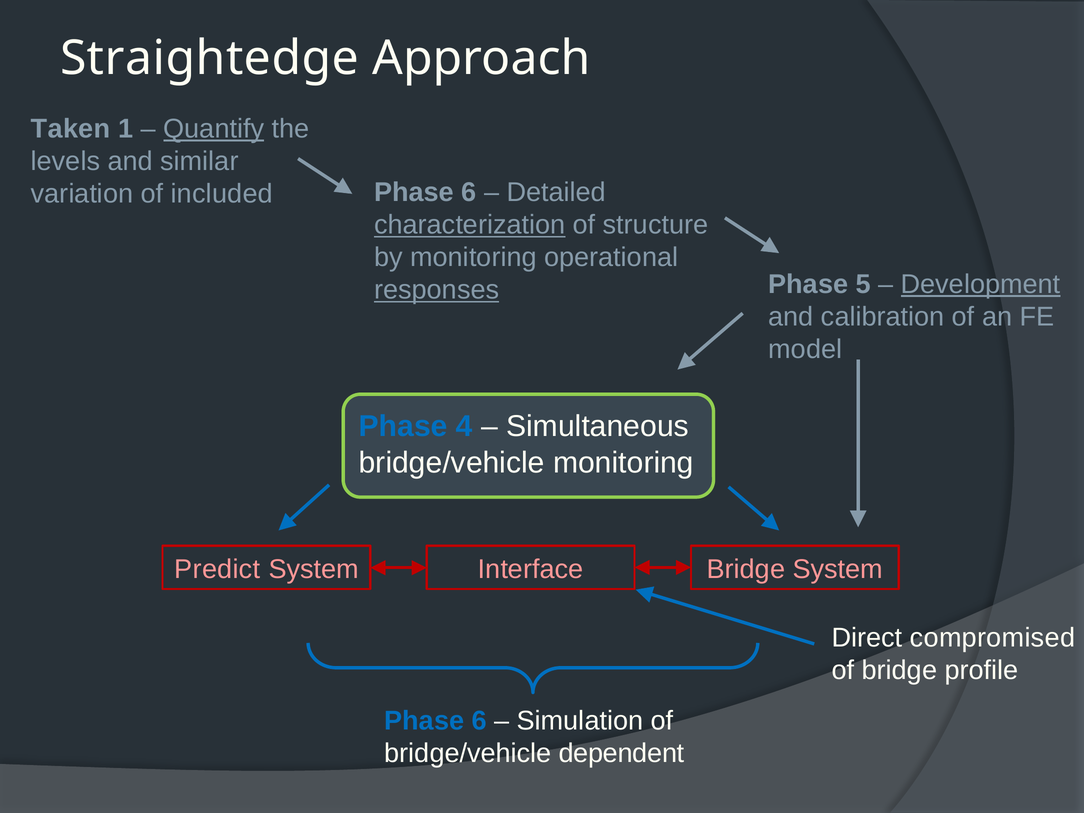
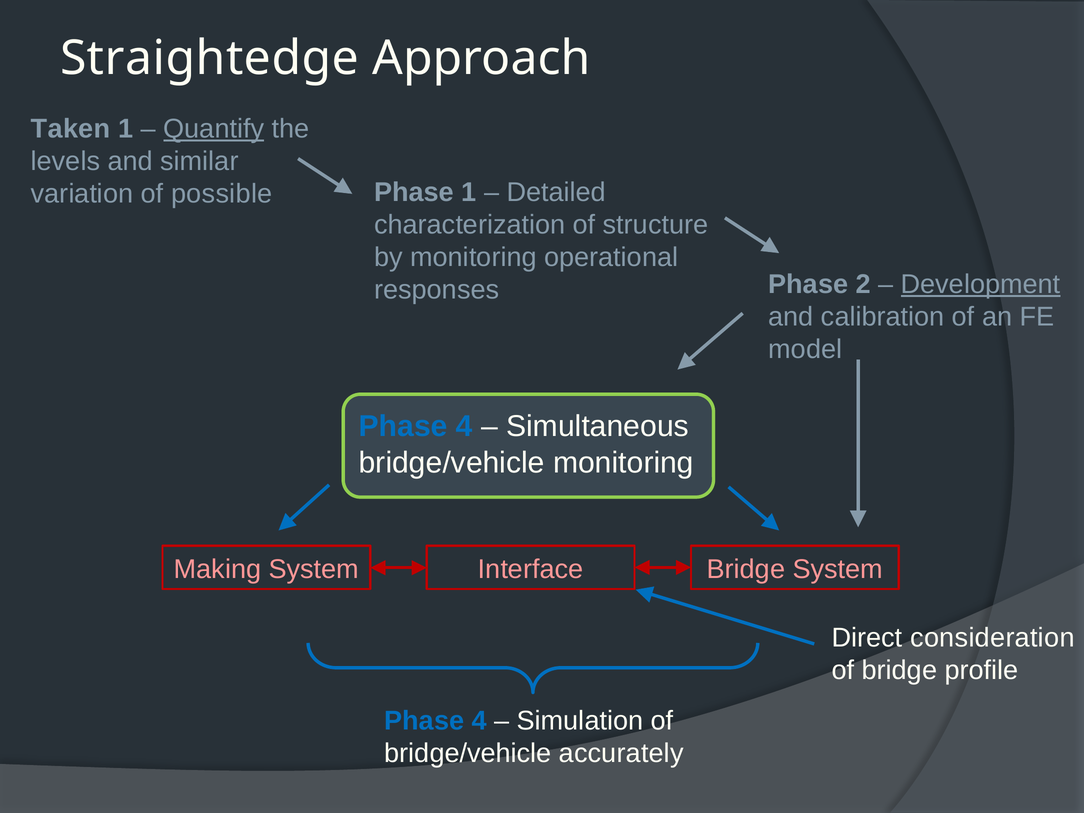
included: included -> possible
6 at (469, 192): 6 -> 1
characterization underline: present -> none
responses underline: present -> none
5: 5 -> 2
Predict: Predict -> Making
compromised: compromised -> consideration
6 at (479, 721): 6 -> 4
dependent: dependent -> accurately
